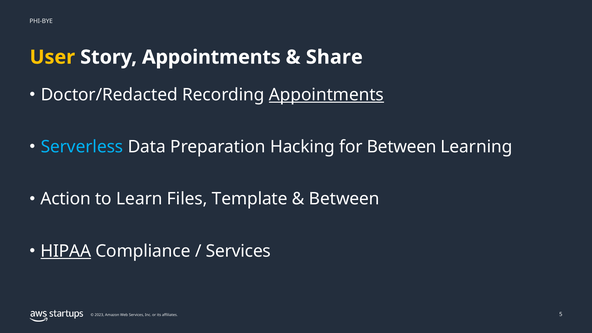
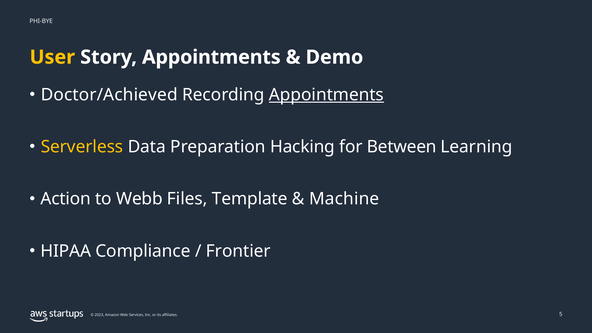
Share: Share -> Demo
Doctor/Redacted: Doctor/Redacted -> Doctor/Achieved
Serverless colour: light blue -> yellow
Learn: Learn -> Webb
Between at (344, 199): Between -> Machine
HIPAA underline: present -> none
Services at (238, 251): Services -> Frontier
